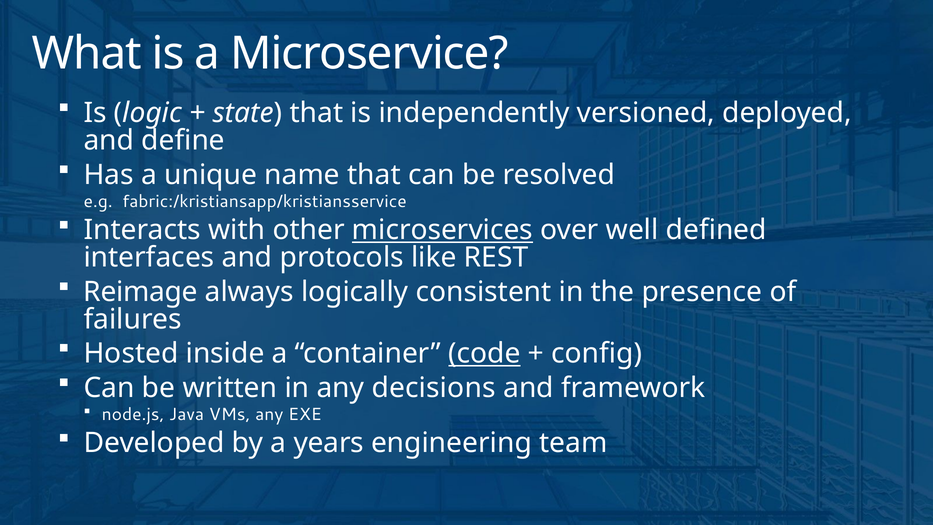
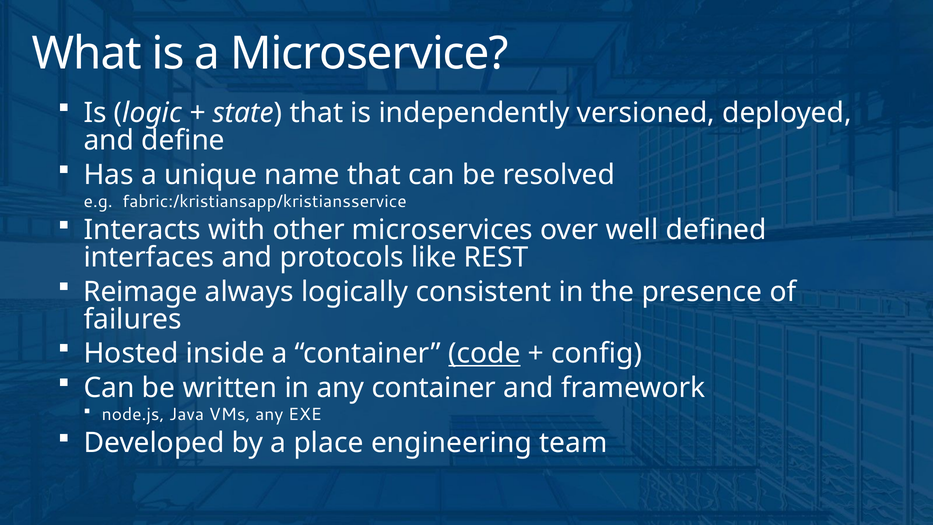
microservices underline: present -> none
any decisions: decisions -> container
years: years -> place
